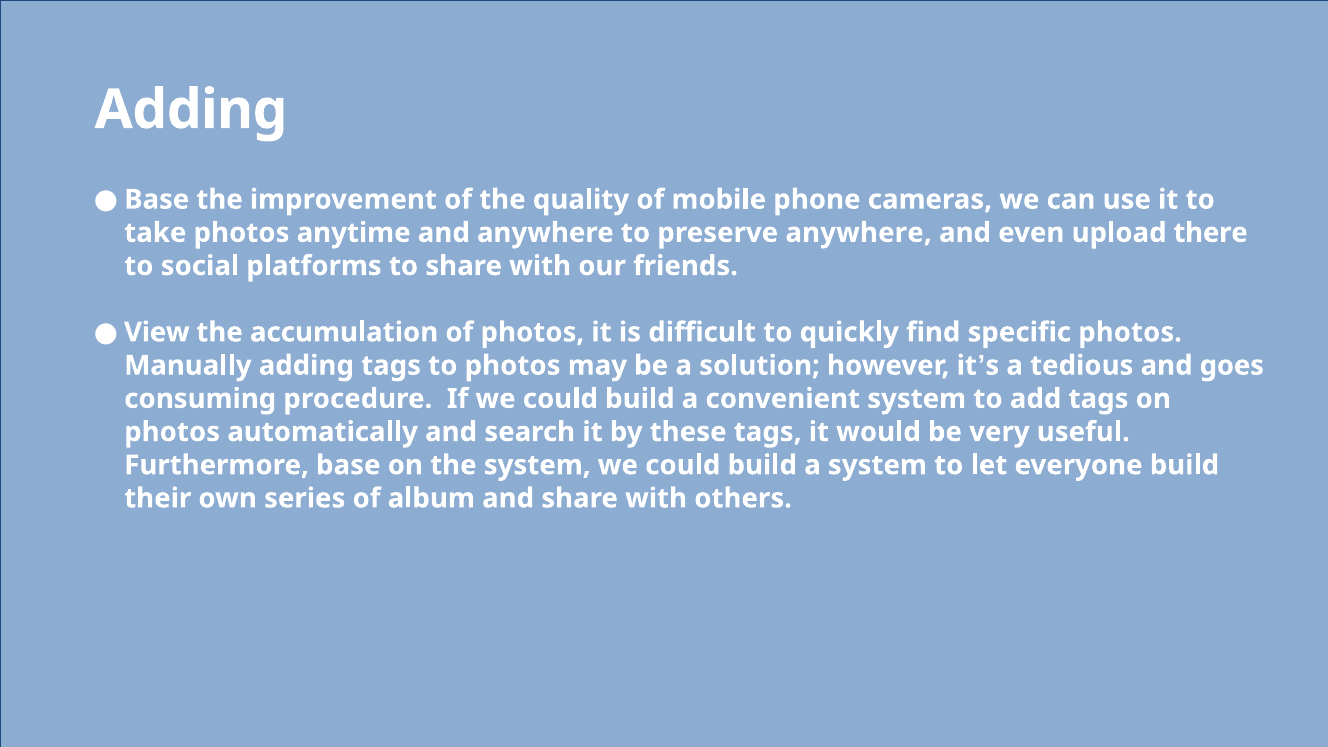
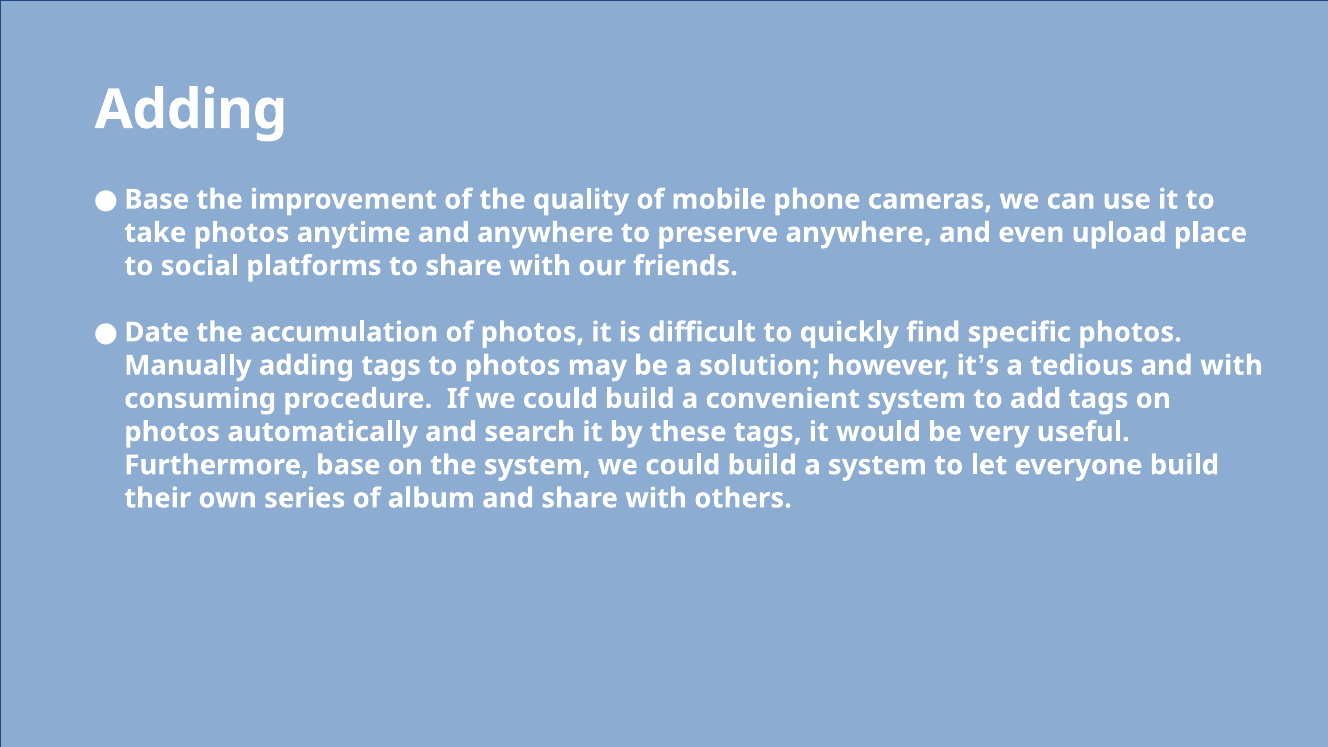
there: there -> place
View: View -> Date
and goes: goes -> with
